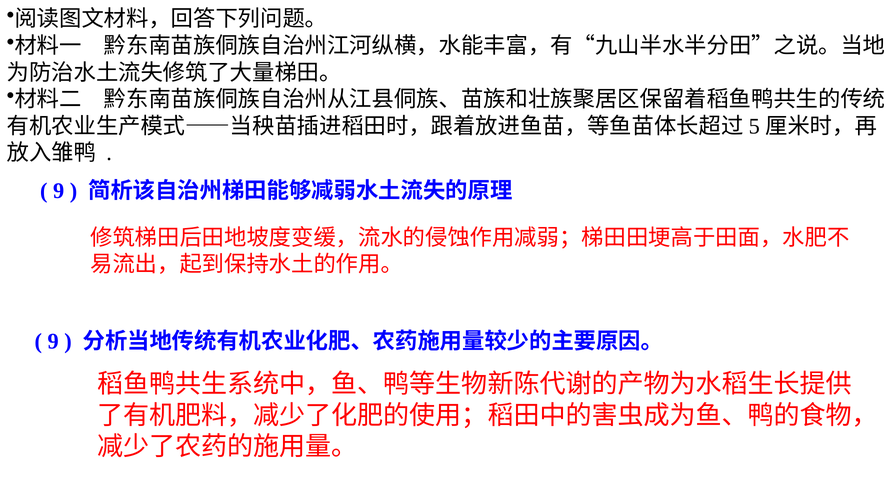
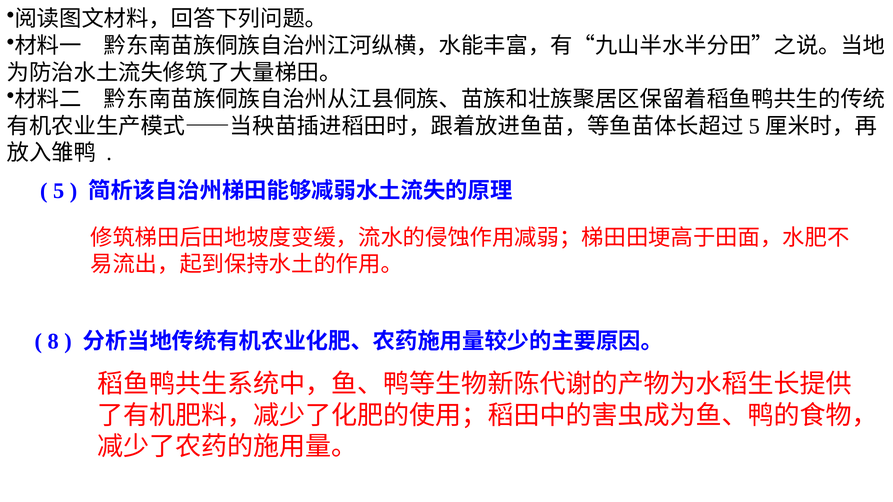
9 at (59, 191): 9 -> 5
9 at (53, 342): 9 -> 8
